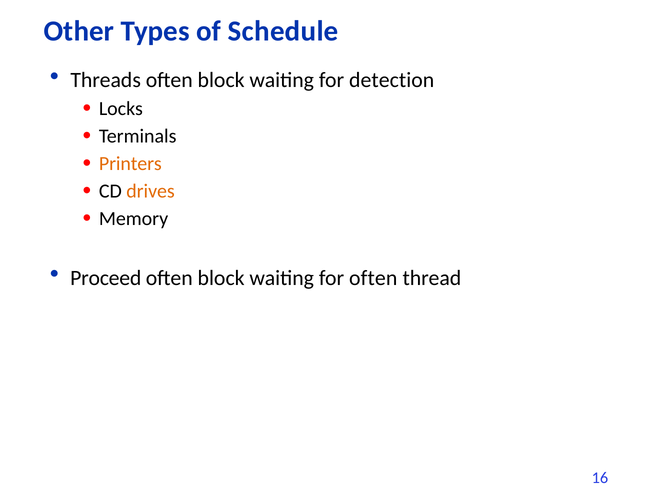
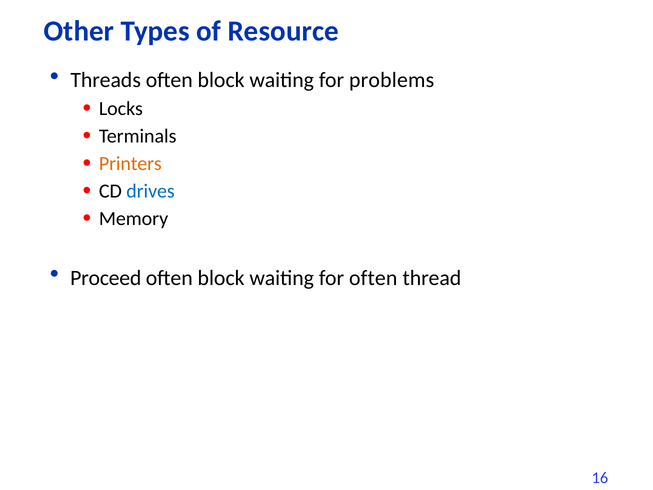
Schedule: Schedule -> Resource
detection: detection -> problems
drives colour: orange -> blue
